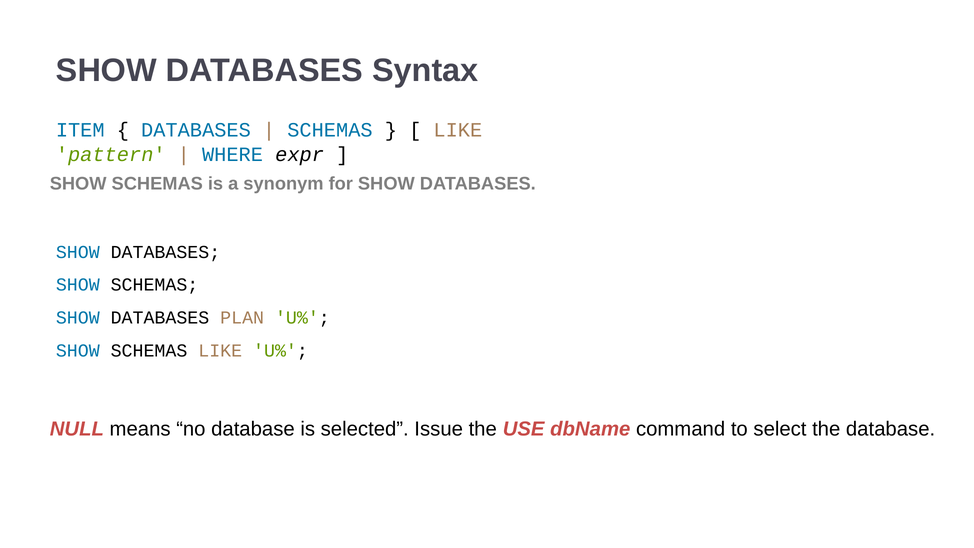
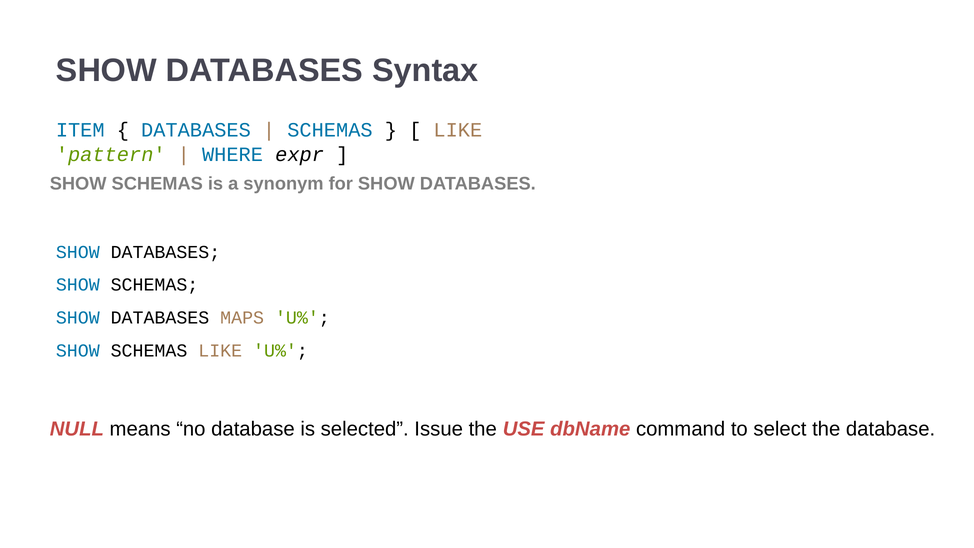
PLAN: PLAN -> MAPS
